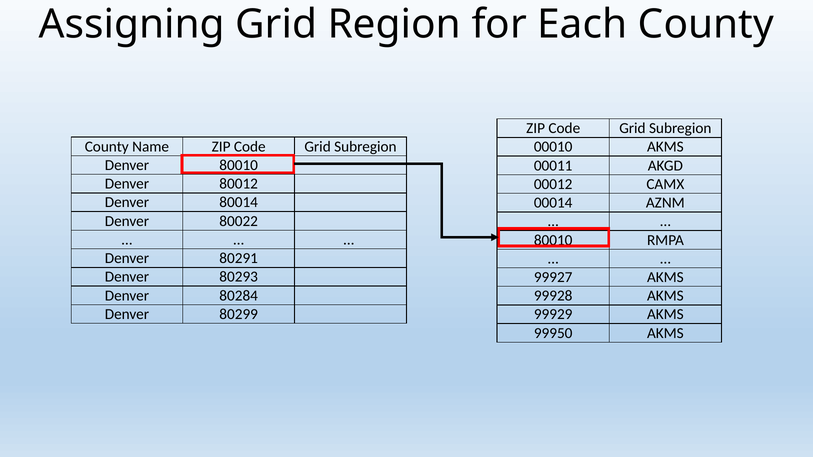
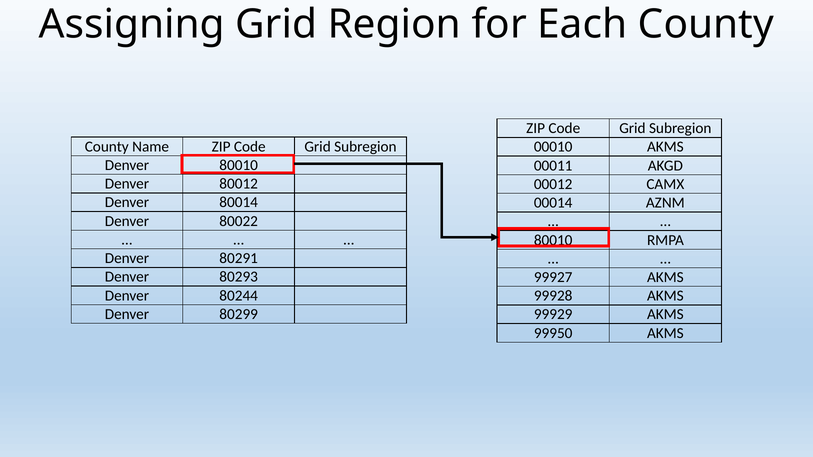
80284: 80284 -> 80244
